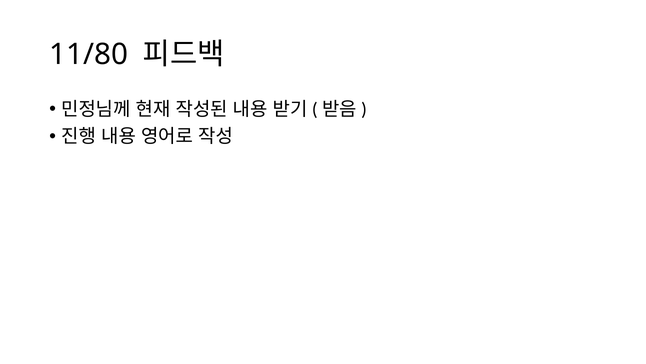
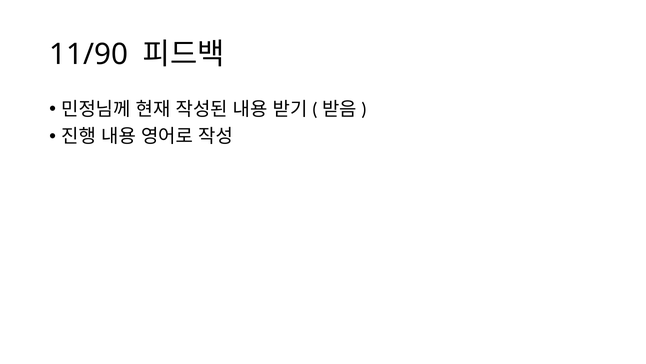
11/80: 11/80 -> 11/90
